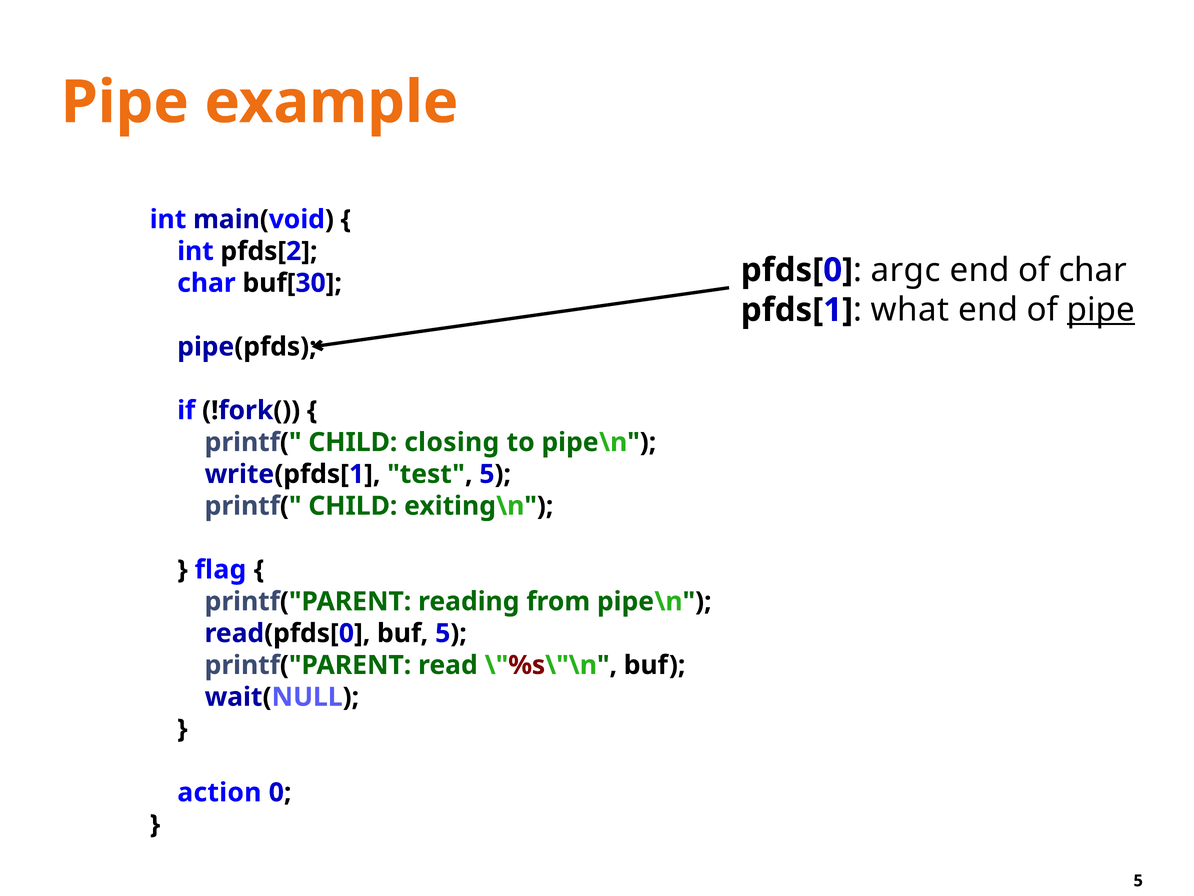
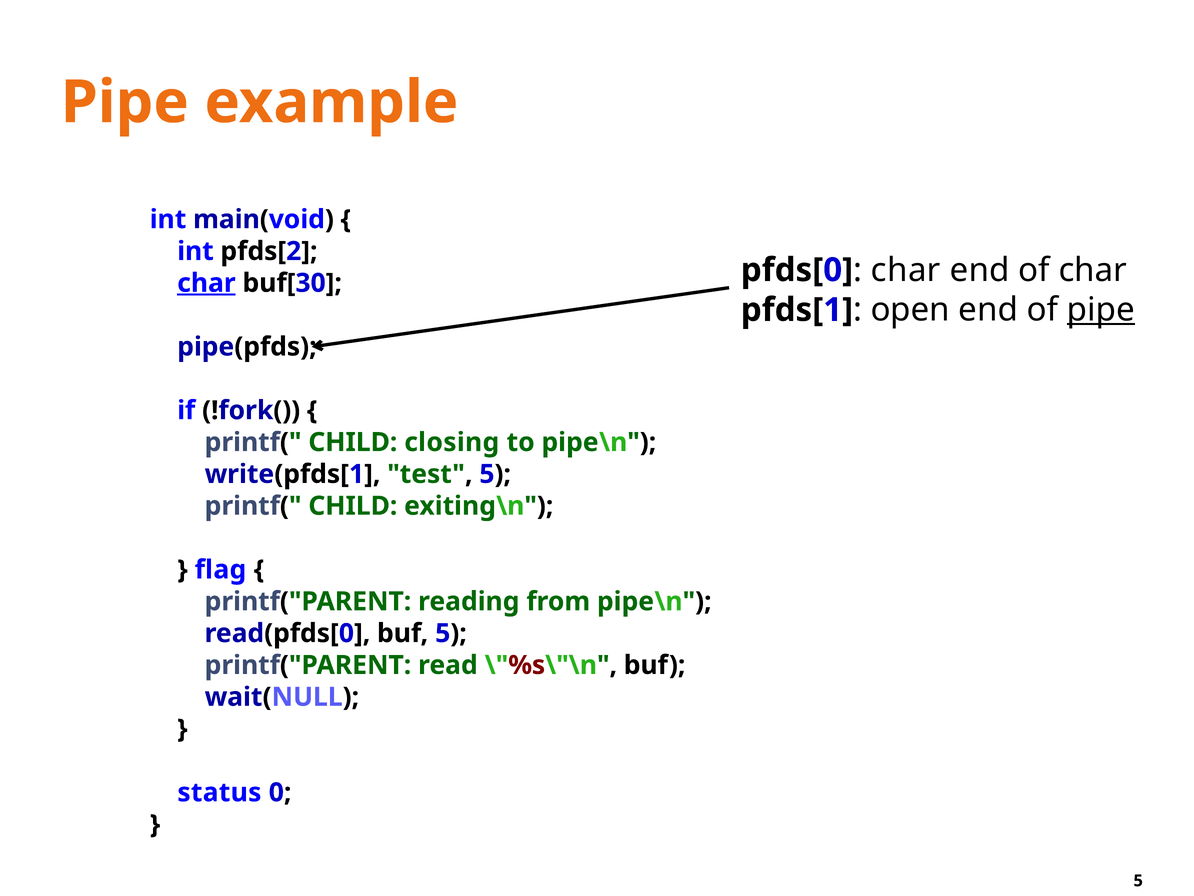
argc at (906, 270): argc -> char
char at (206, 283) underline: none -> present
what: what -> open
action: action -> status
